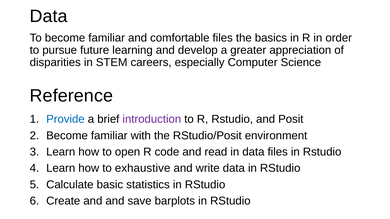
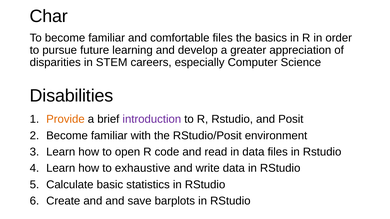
Data at (49, 16): Data -> Char
Reference: Reference -> Disabilities
Provide colour: blue -> orange
